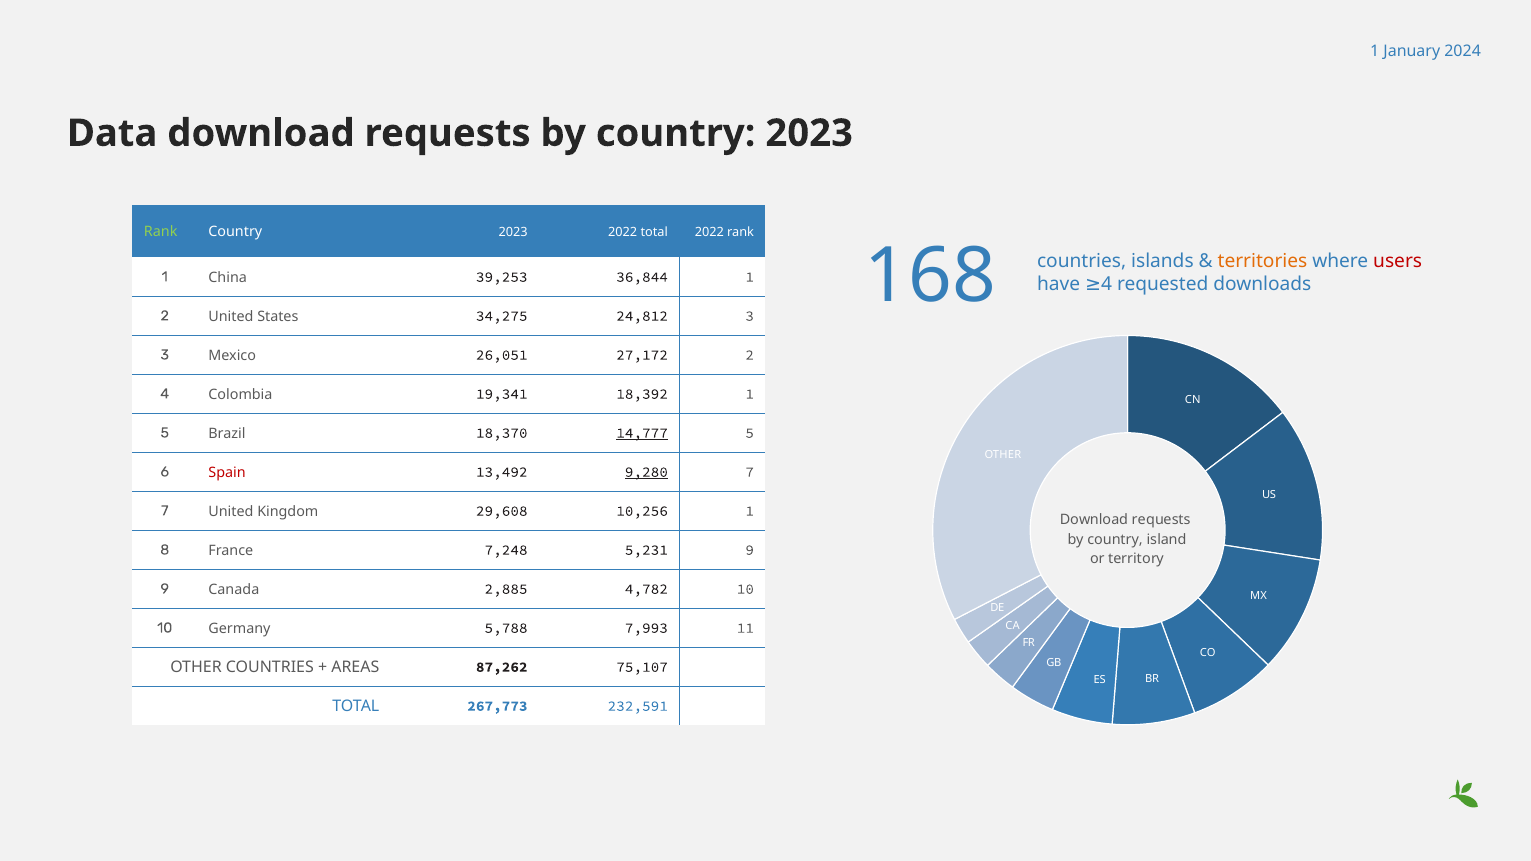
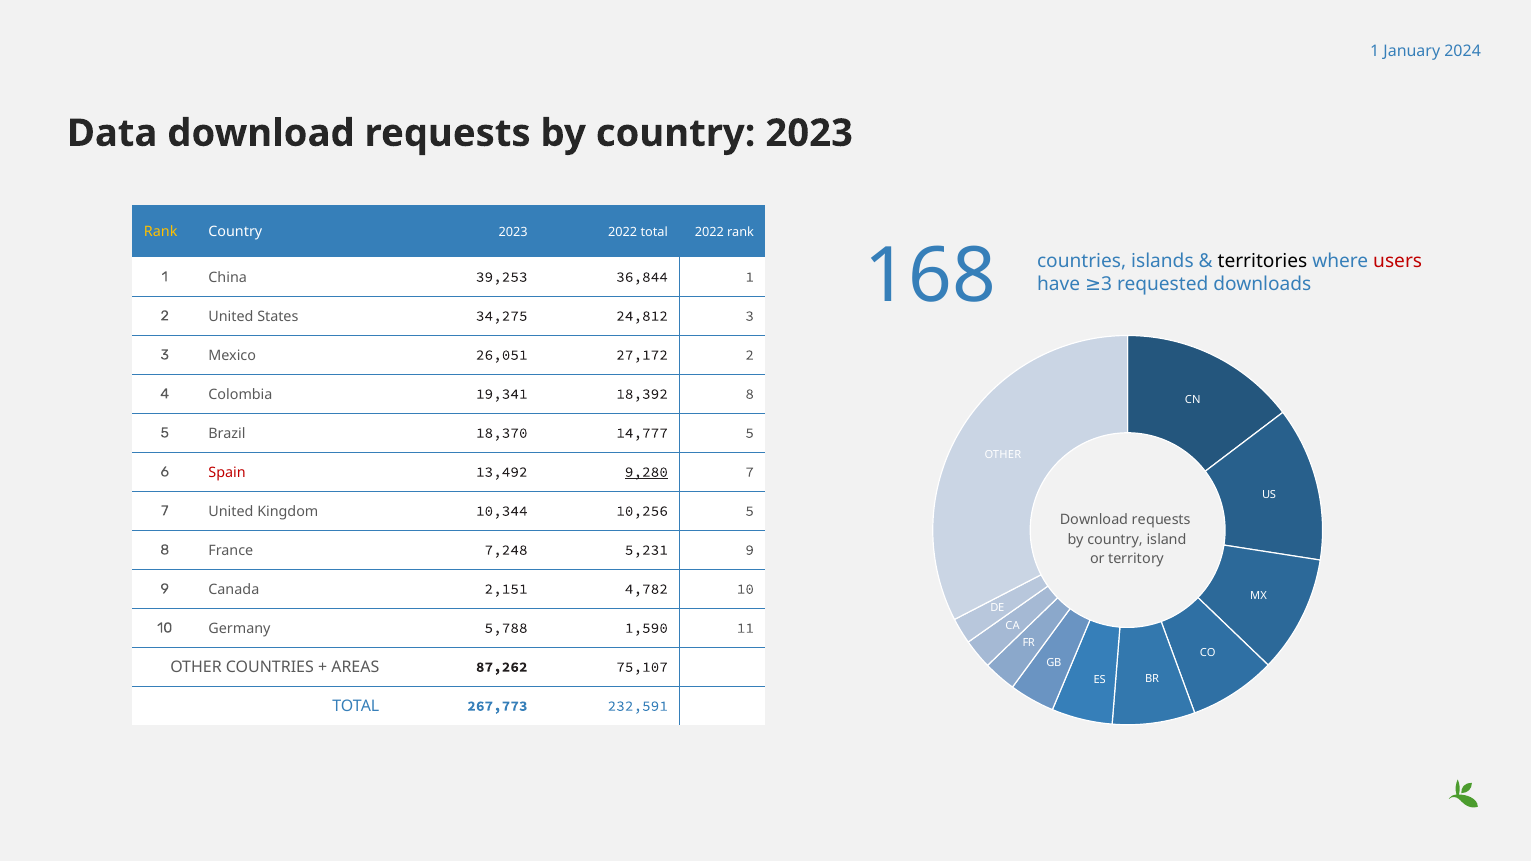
Rank at (161, 232) colour: light green -> yellow
territories colour: orange -> black
have 4: 4 -> 3
18,392 1: 1 -> 8
14,777 underline: present -> none
29,608: 29,608 -> 10,344
10,256 1: 1 -> 5
2,885: 2,885 -> 2,151
7,993: 7,993 -> 1,590
